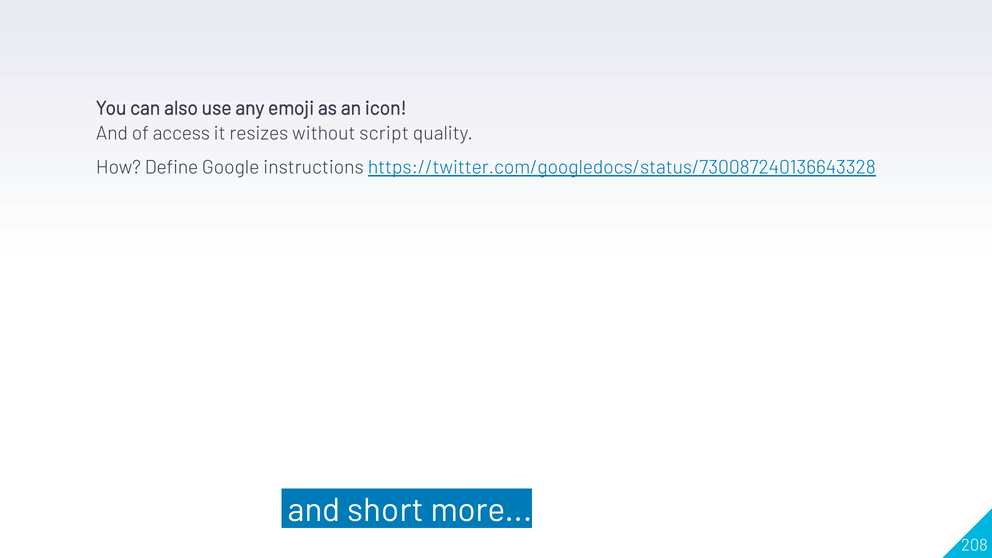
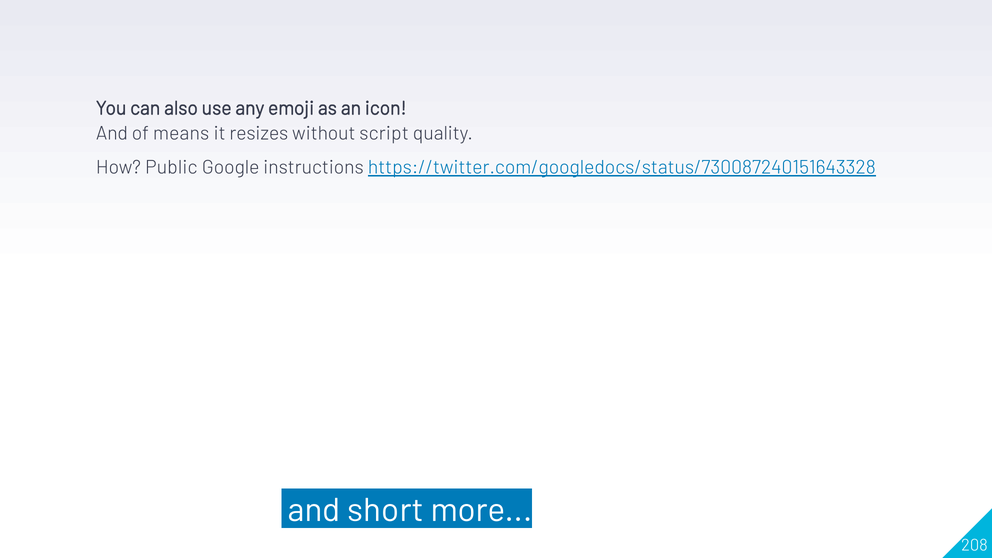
access: access -> means
Define: Define -> Public
https://twitter.com/googledocs/status/730087240136643328: https://twitter.com/googledocs/status/730087240136643328 -> https://twitter.com/googledocs/status/730087240151643328
